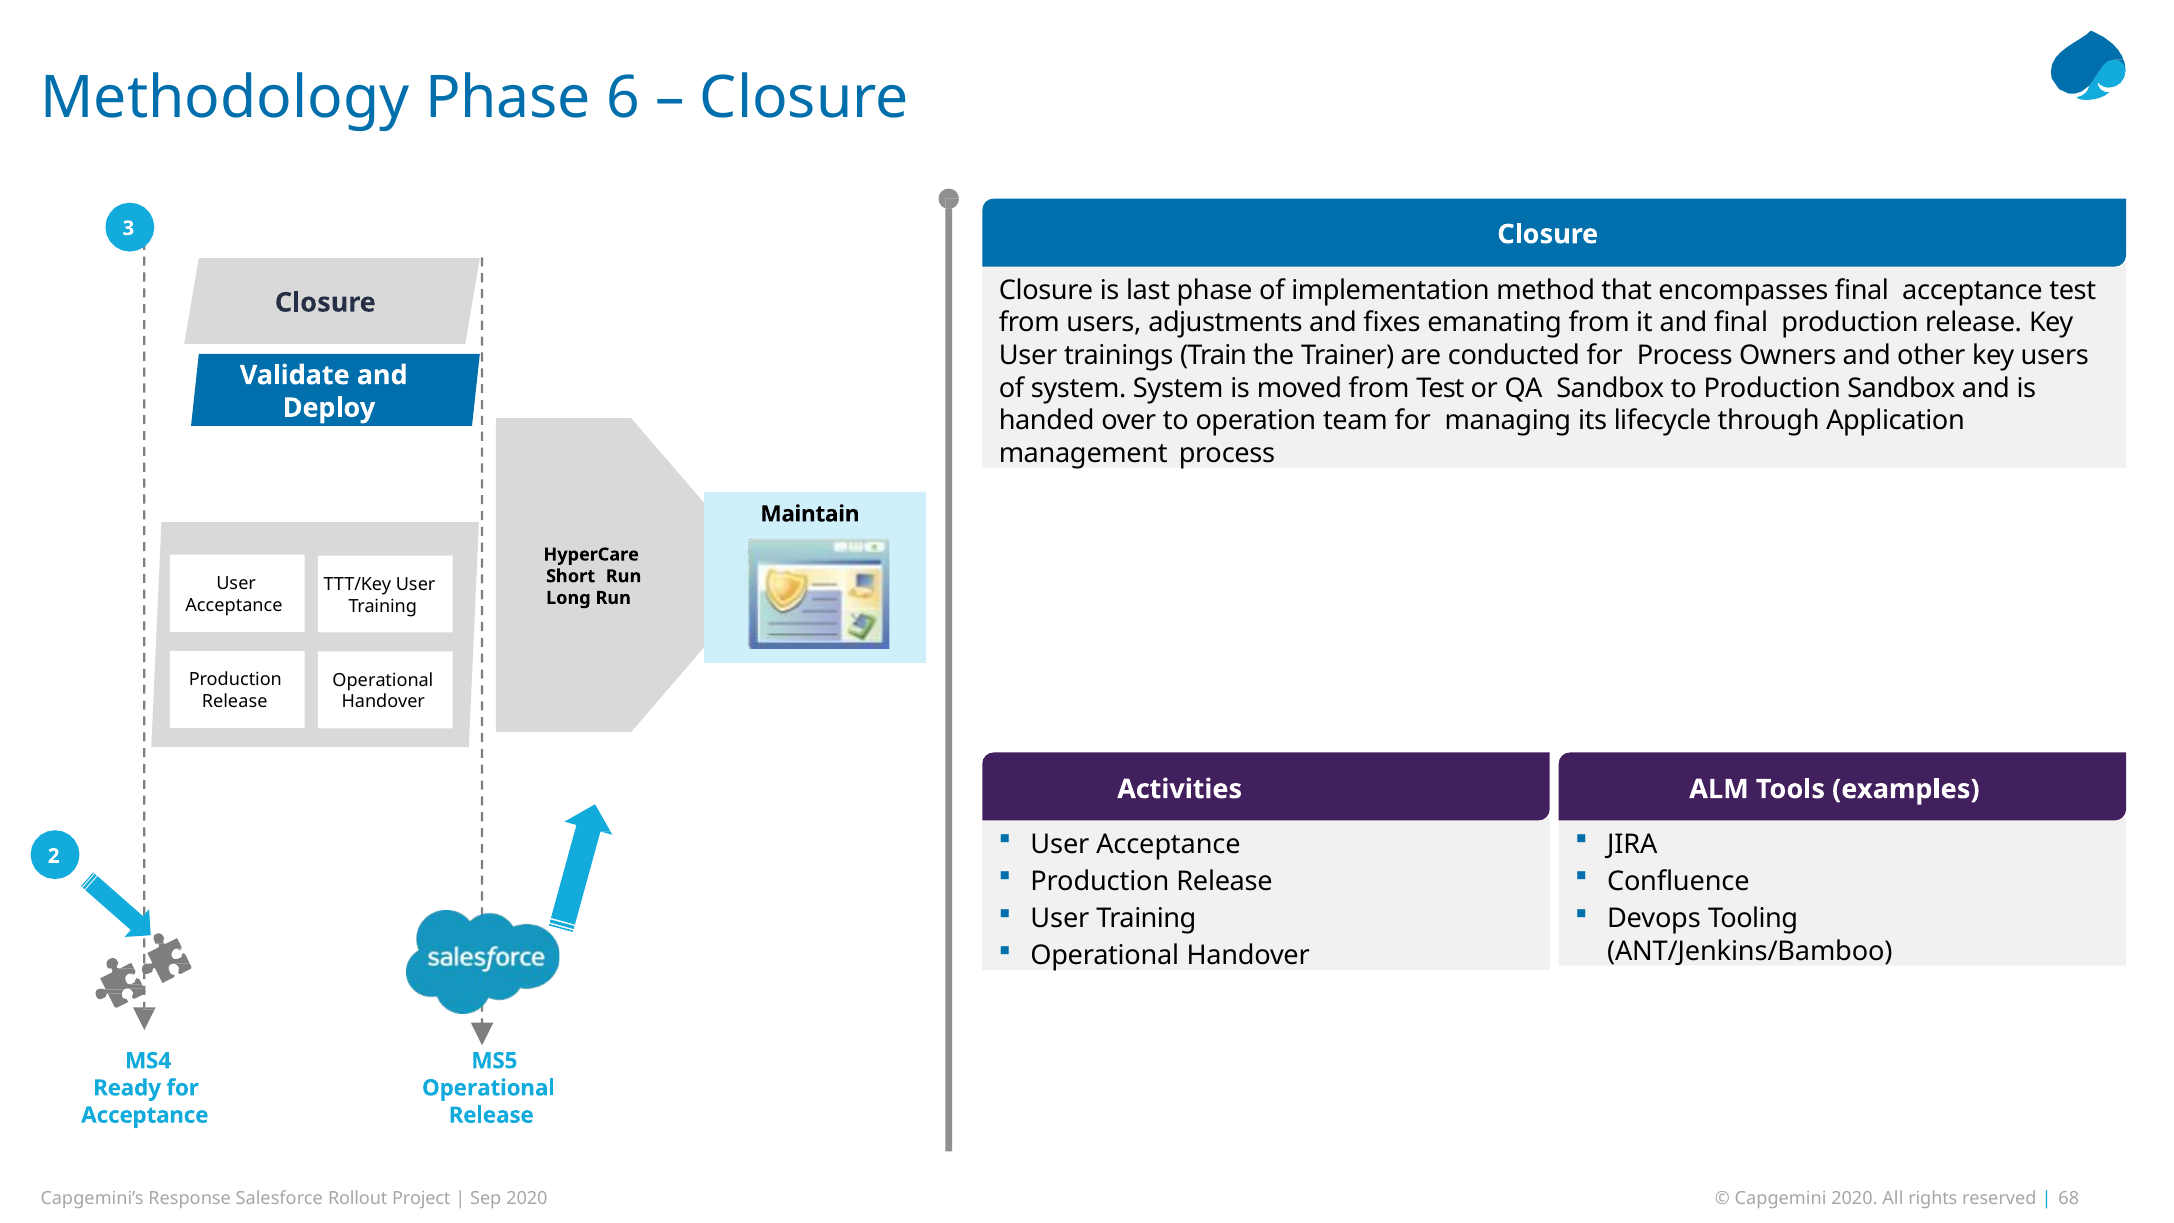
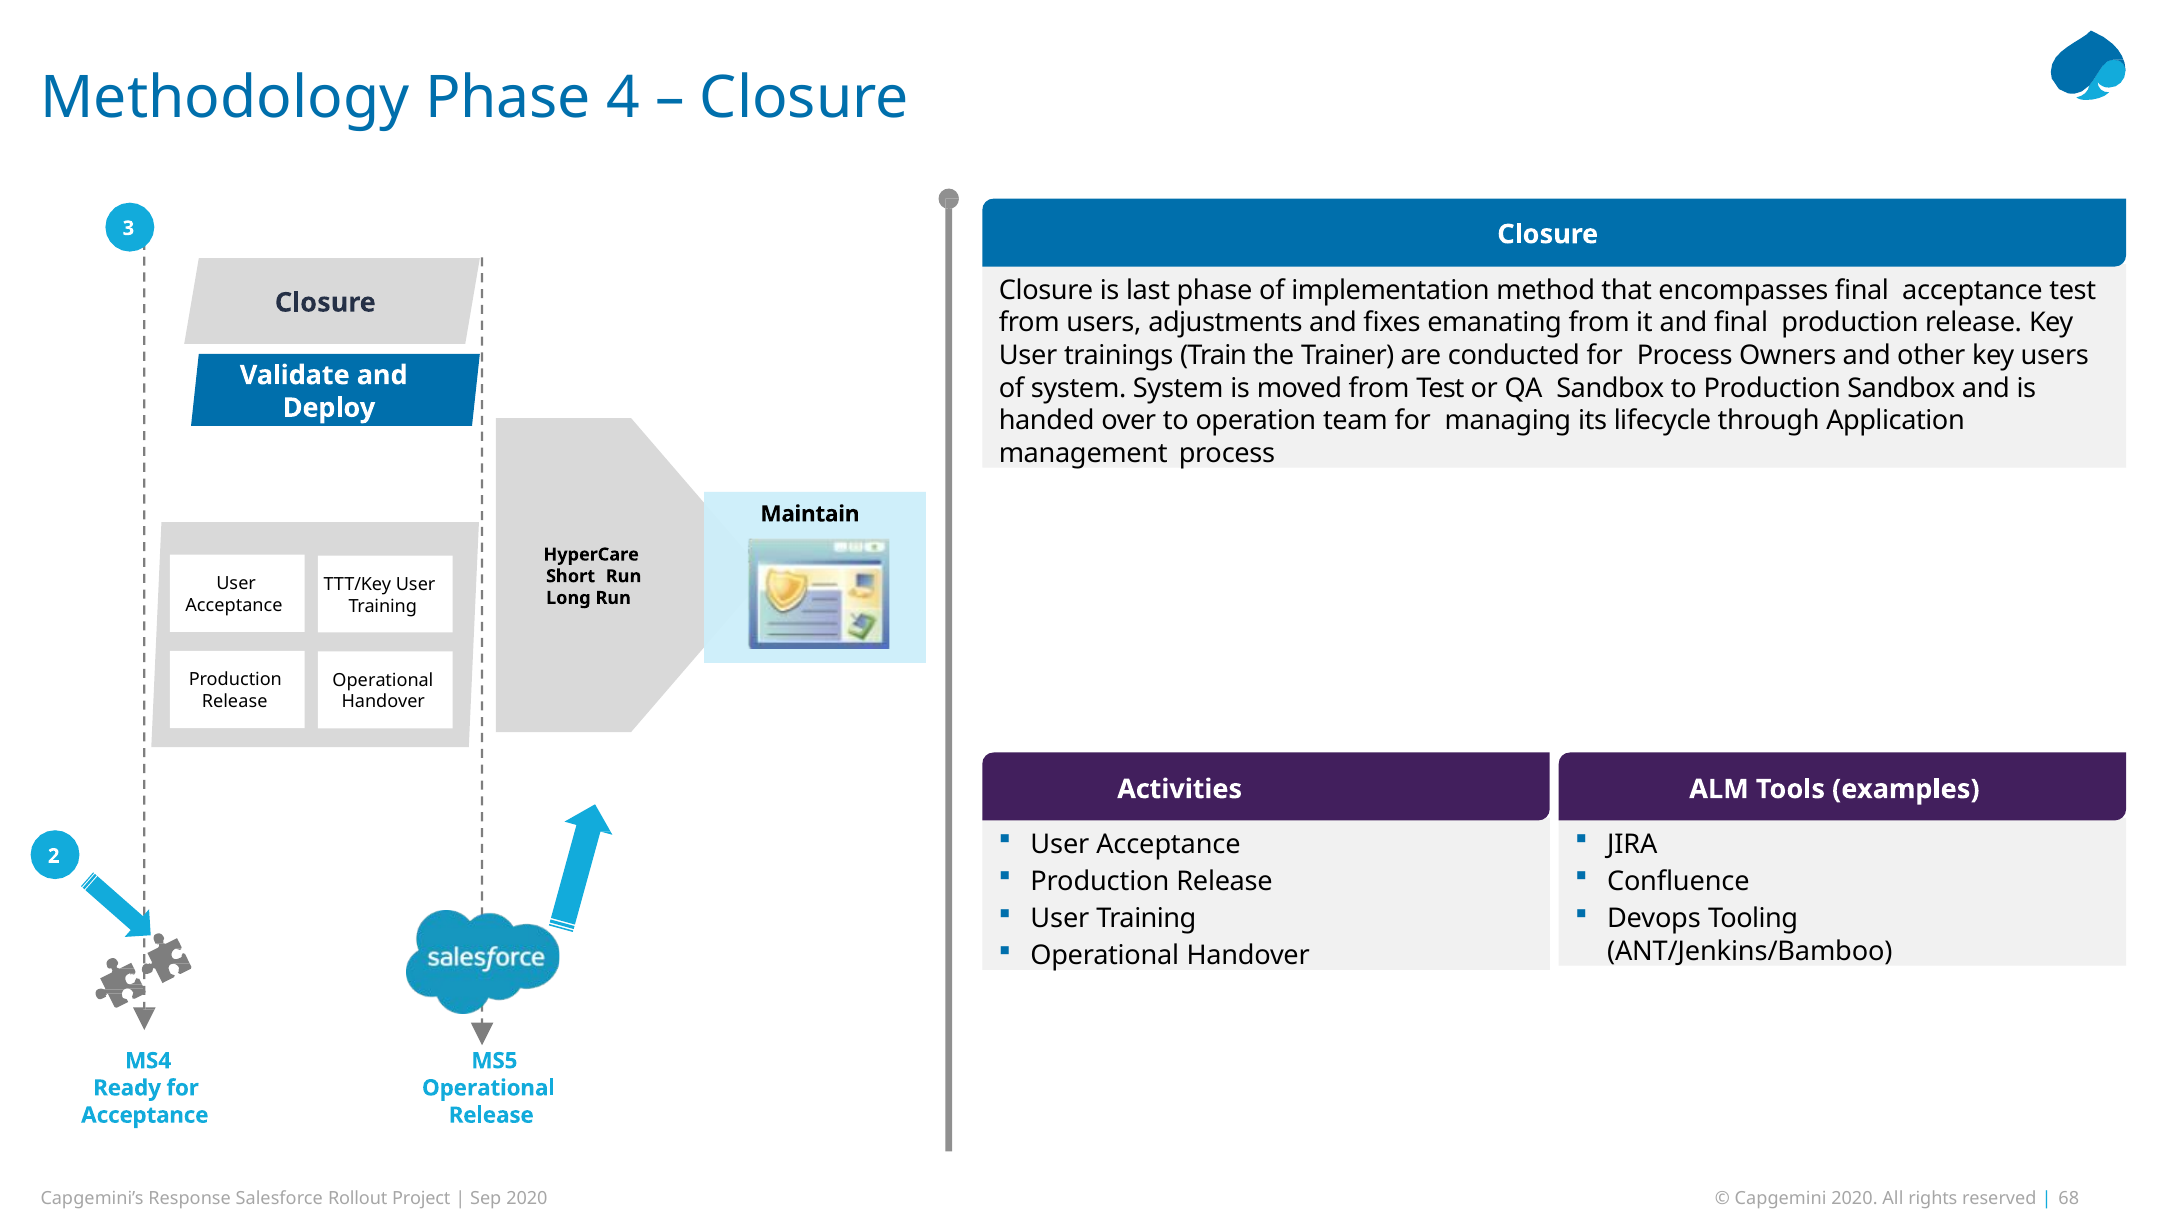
6: 6 -> 4
